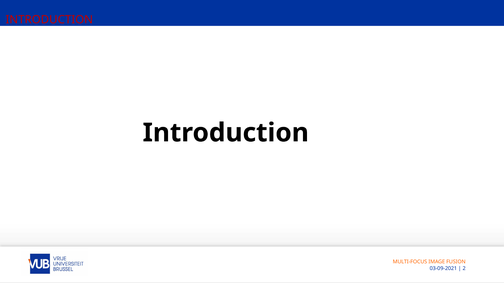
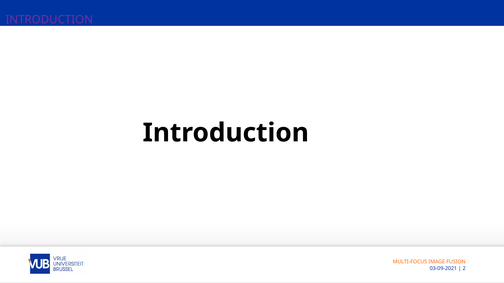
INTRODUCTION at (49, 20) colour: red -> purple
